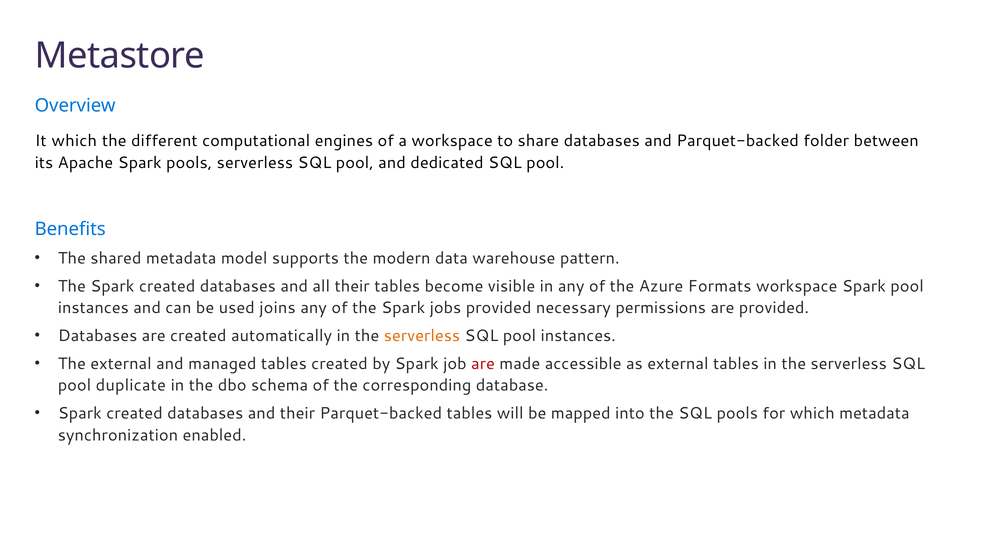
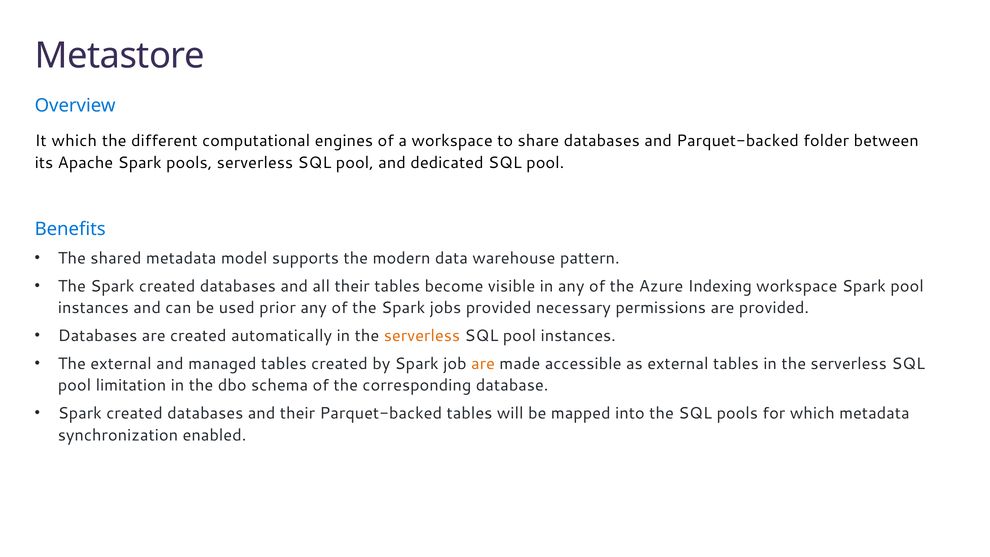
Formats: Formats -> Indexing
joins: joins -> prior
are at (483, 364) colour: red -> orange
duplicate: duplicate -> limitation
